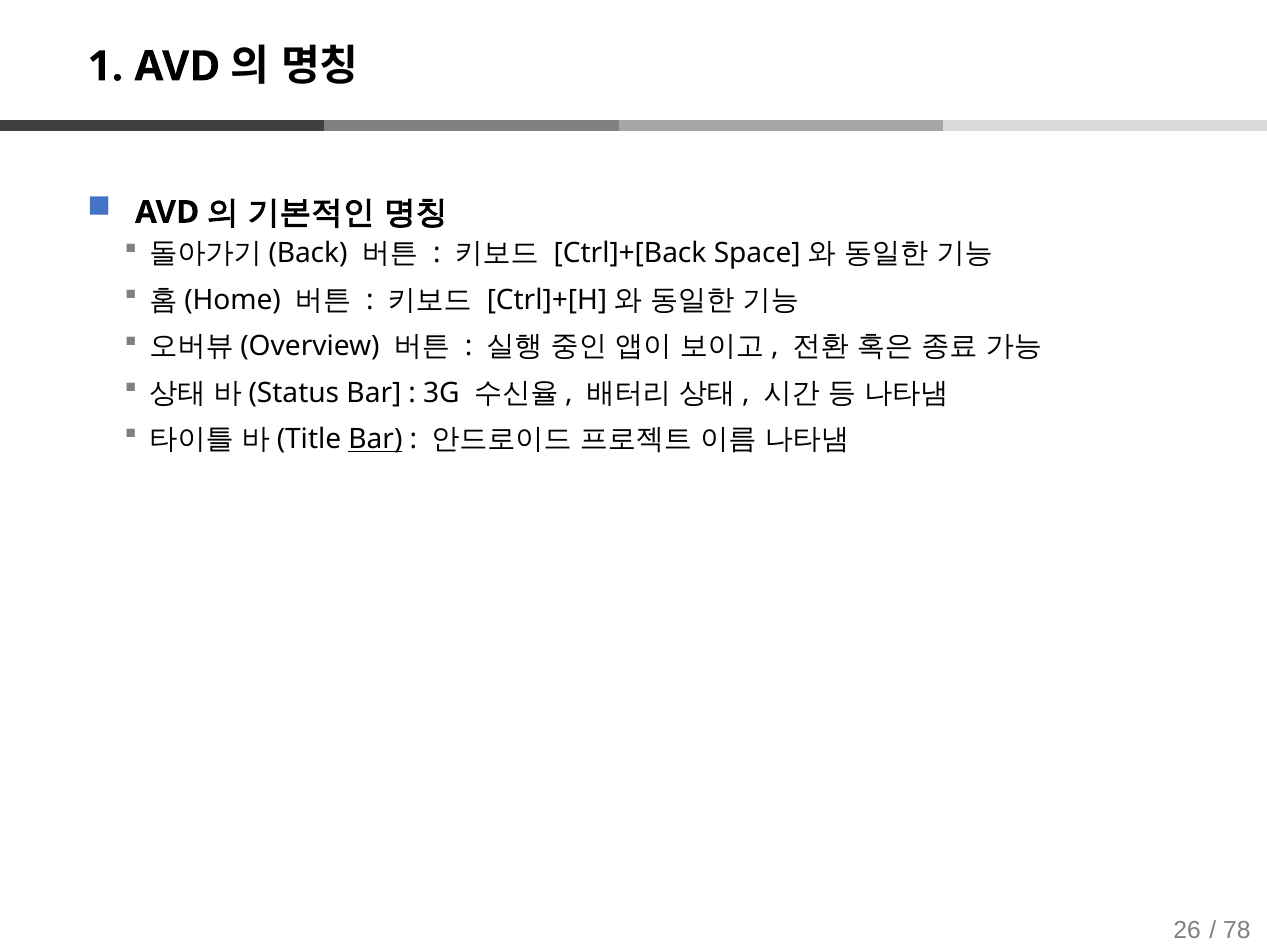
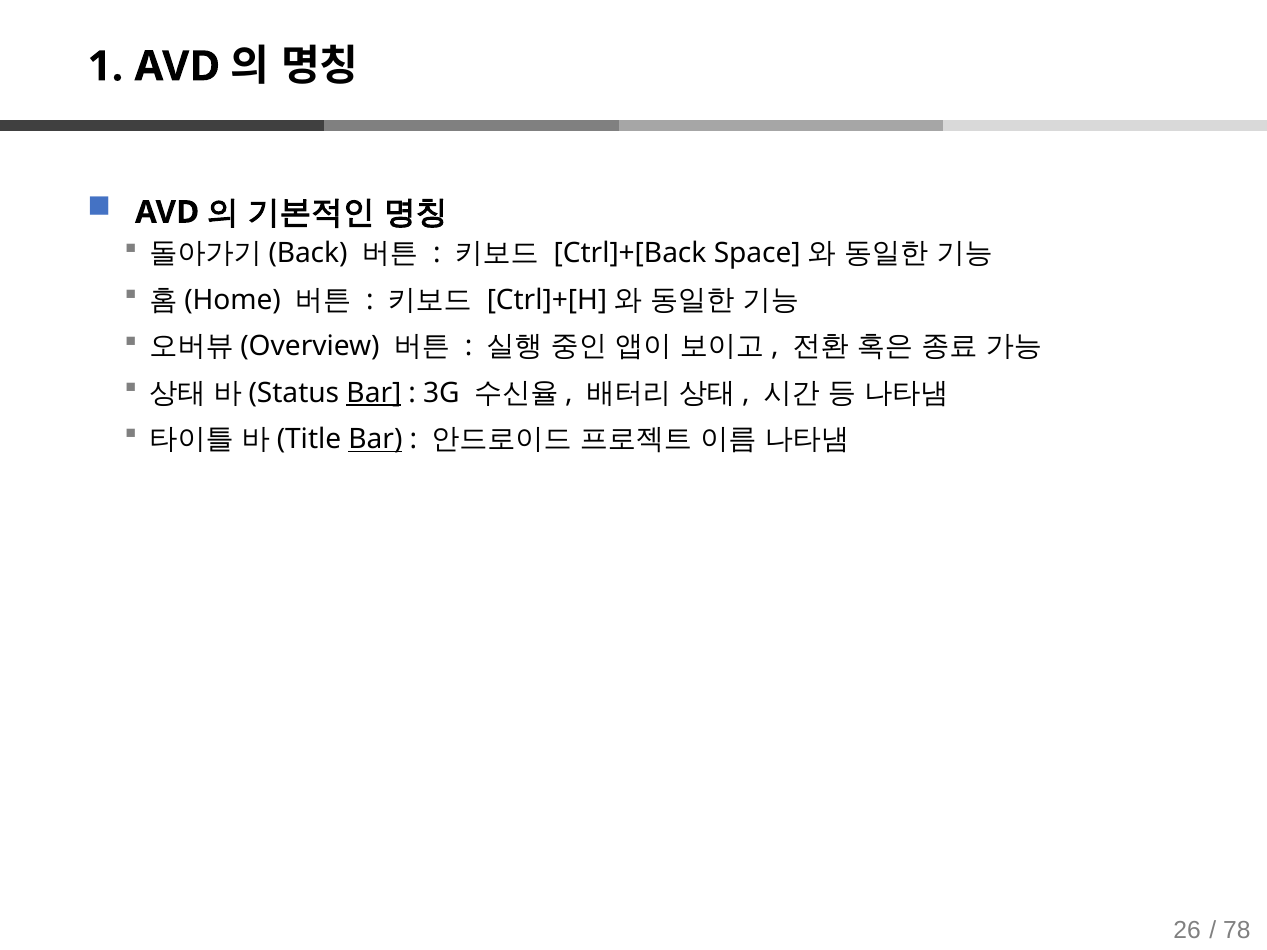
Bar at (374, 393) underline: none -> present
